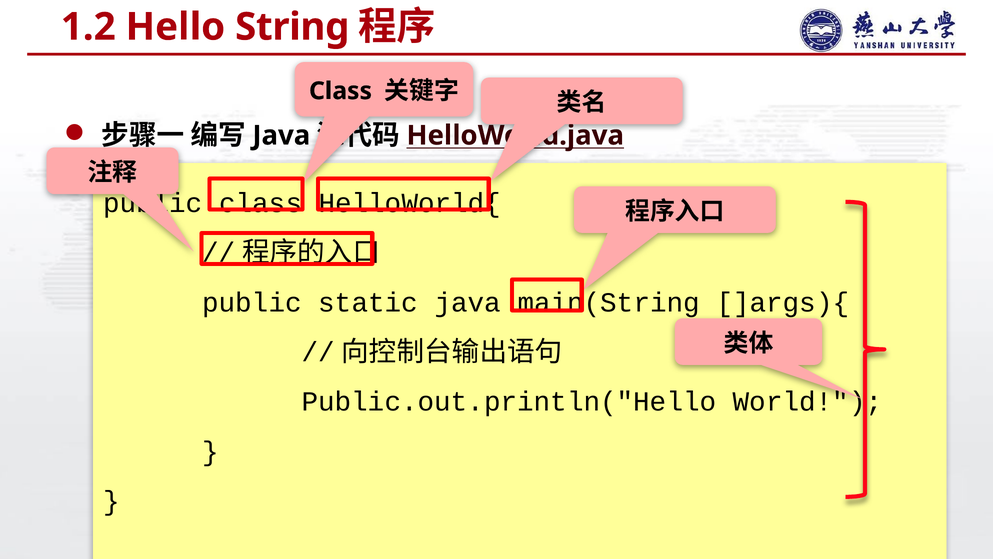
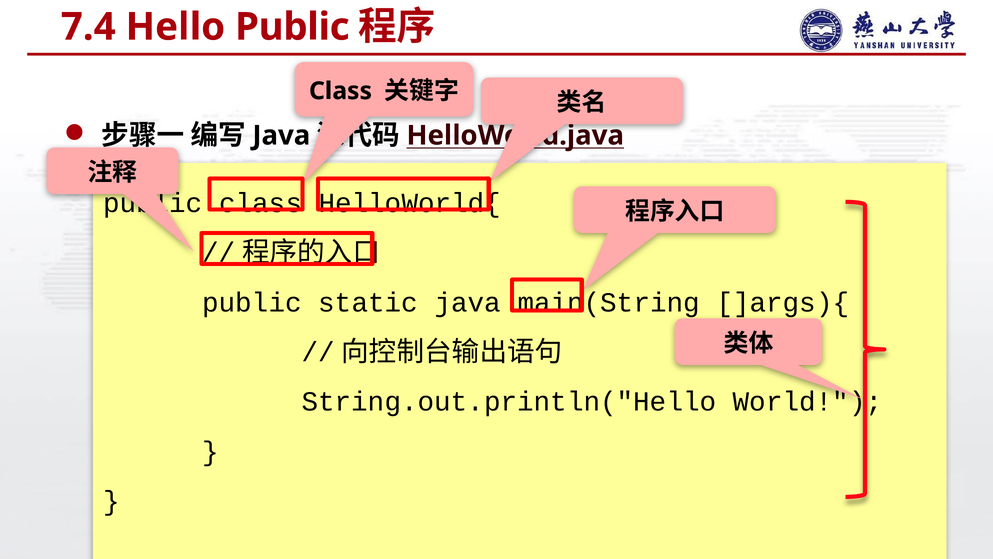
1.2: 1.2 -> 7.4
Hello String: String -> Public
Public.out.println("Hello: Public.out.println("Hello -> String.out.println("Hello
